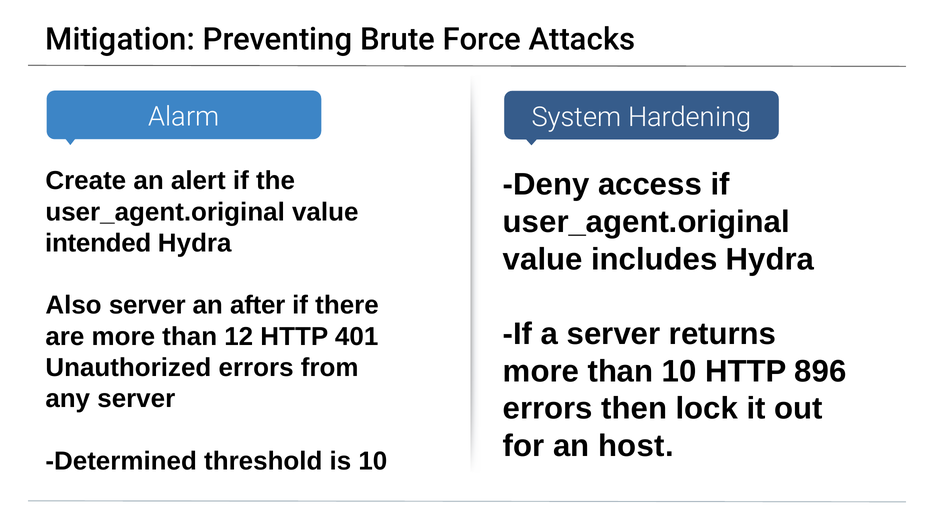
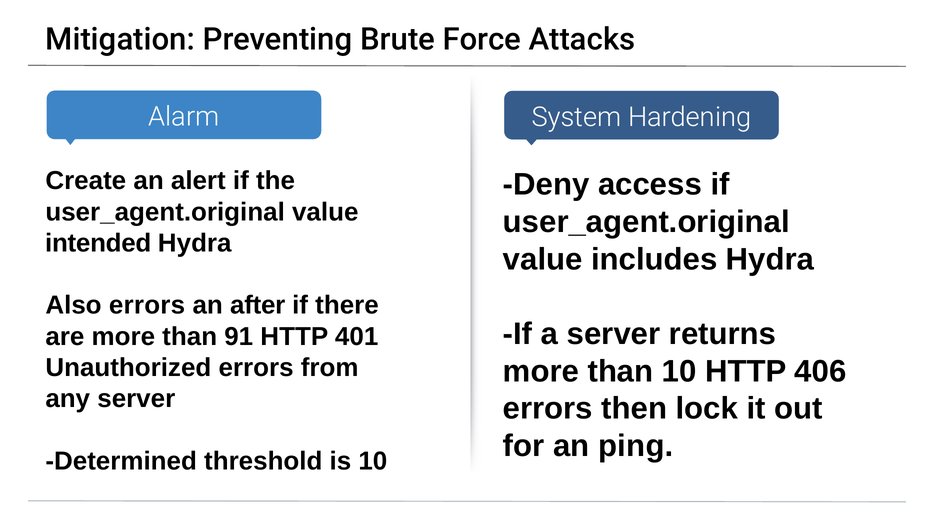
Also server: server -> errors
12: 12 -> 91
896: 896 -> 406
host: host -> ping
